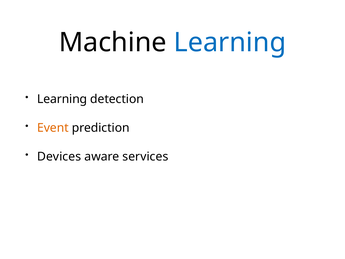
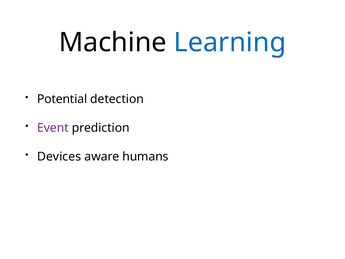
Learning at (62, 99): Learning -> Potential
Event colour: orange -> purple
services: services -> humans
